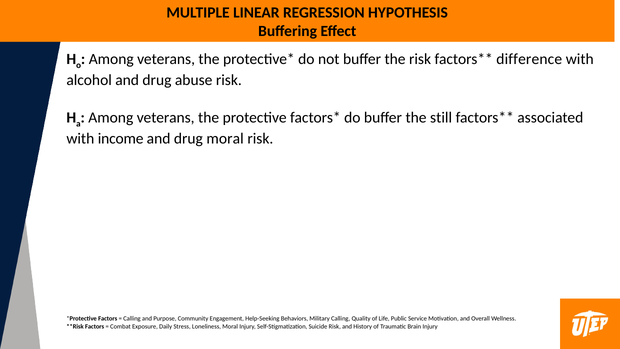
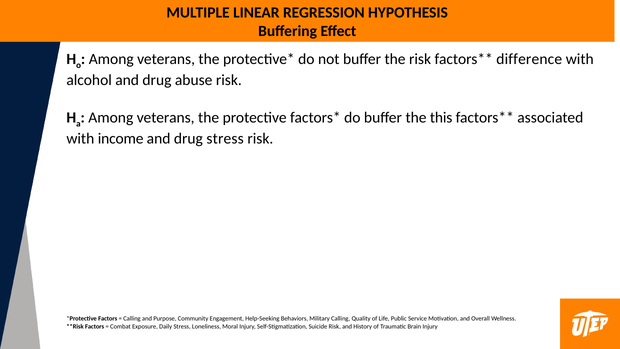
still: still -> this
drug moral: moral -> stress
